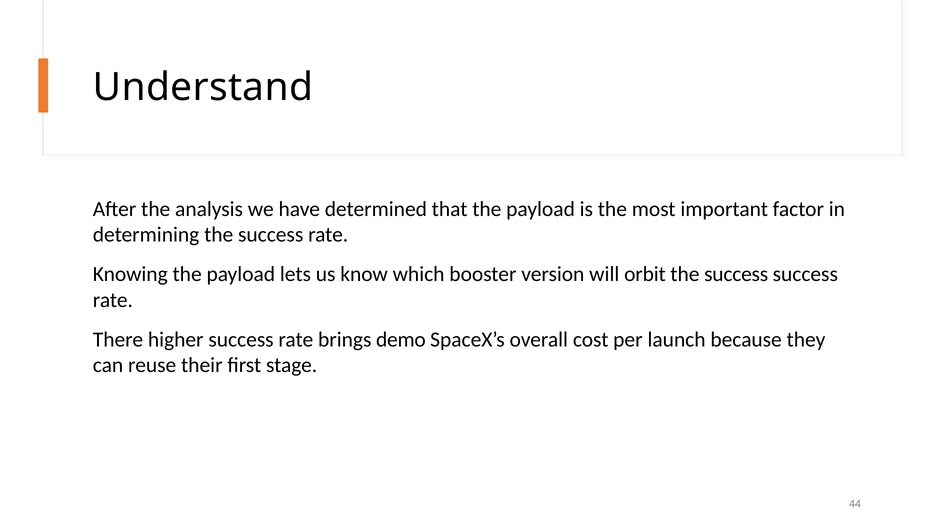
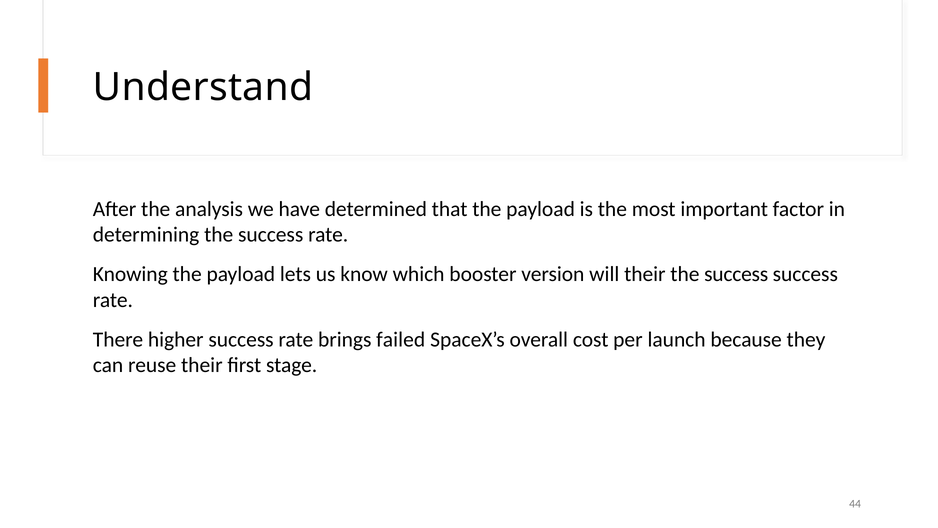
will orbit: orbit -> their
demo: demo -> failed
